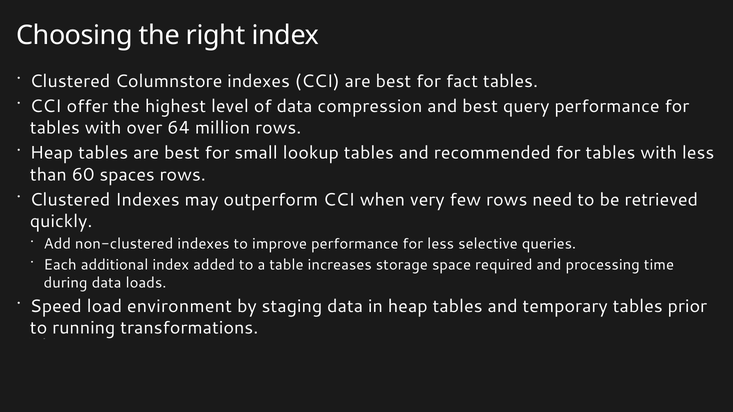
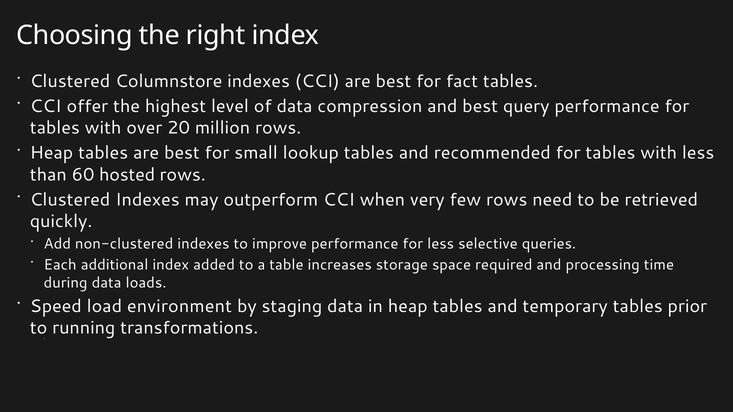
64: 64 -> 20
spaces: spaces -> hosted
